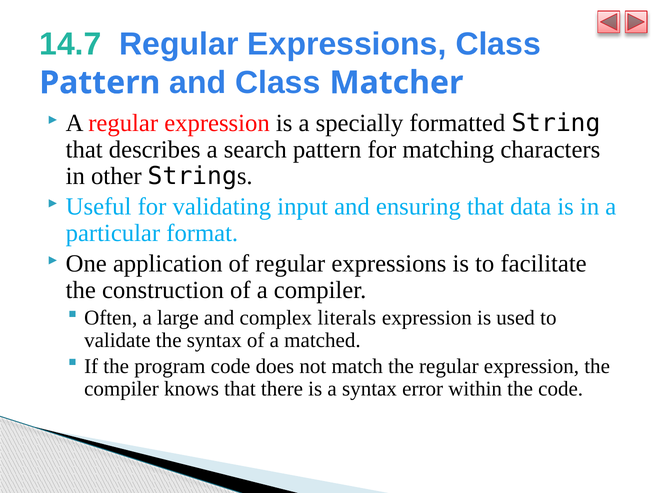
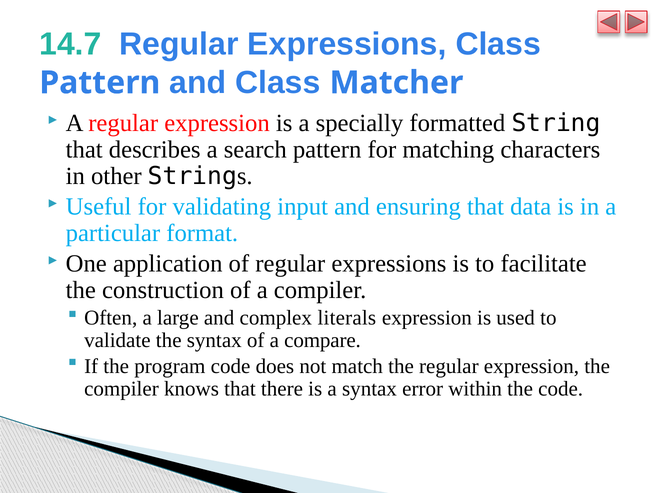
matched: matched -> compare
